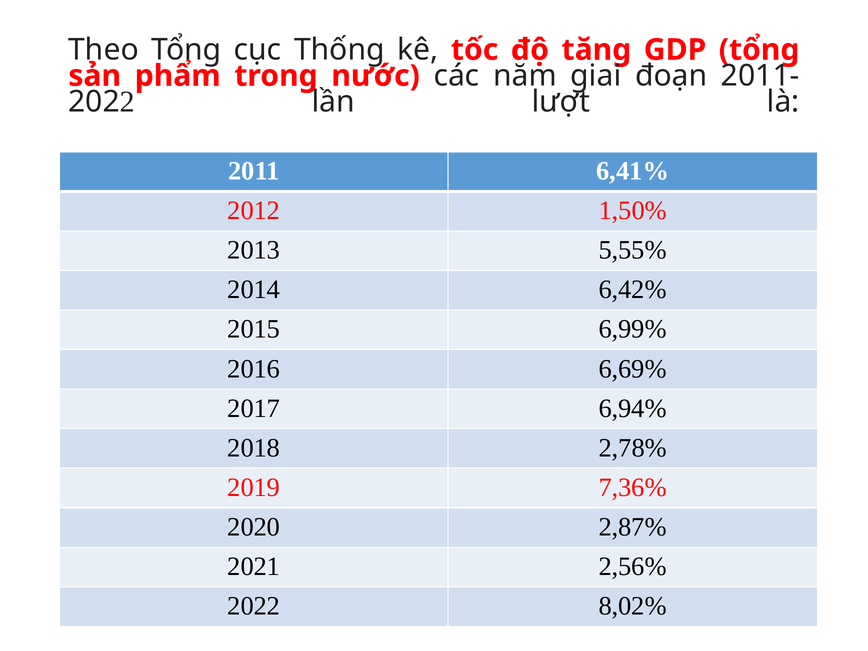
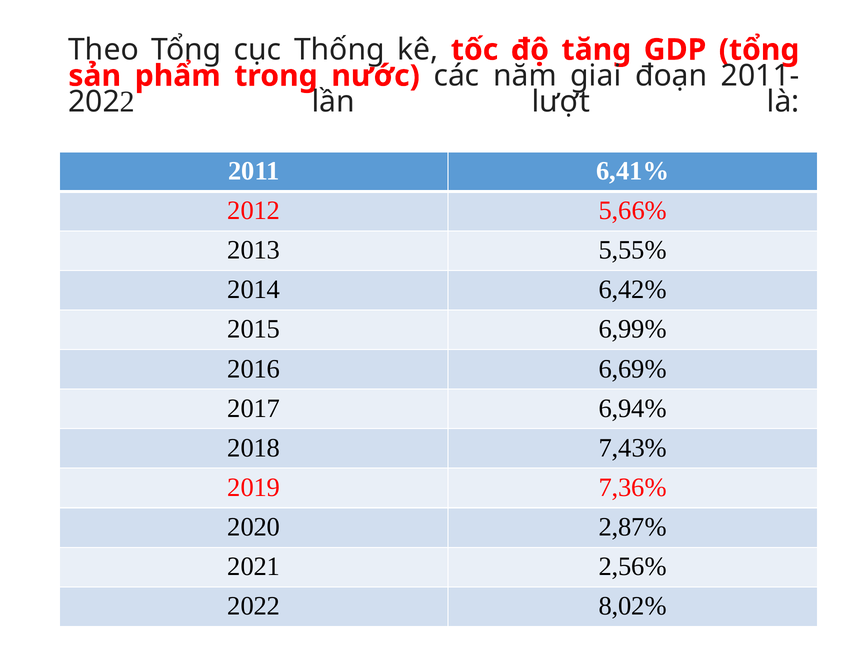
1,50%: 1,50% -> 5,66%
2,78%: 2,78% -> 7,43%
